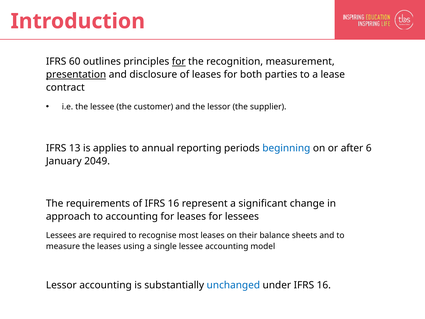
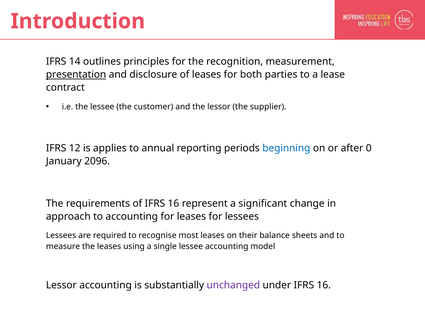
60: 60 -> 14
for at (179, 62) underline: present -> none
13: 13 -> 12
6: 6 -> 0
2049: 2049 -> 2096
unchanged colour: blue -> purple
